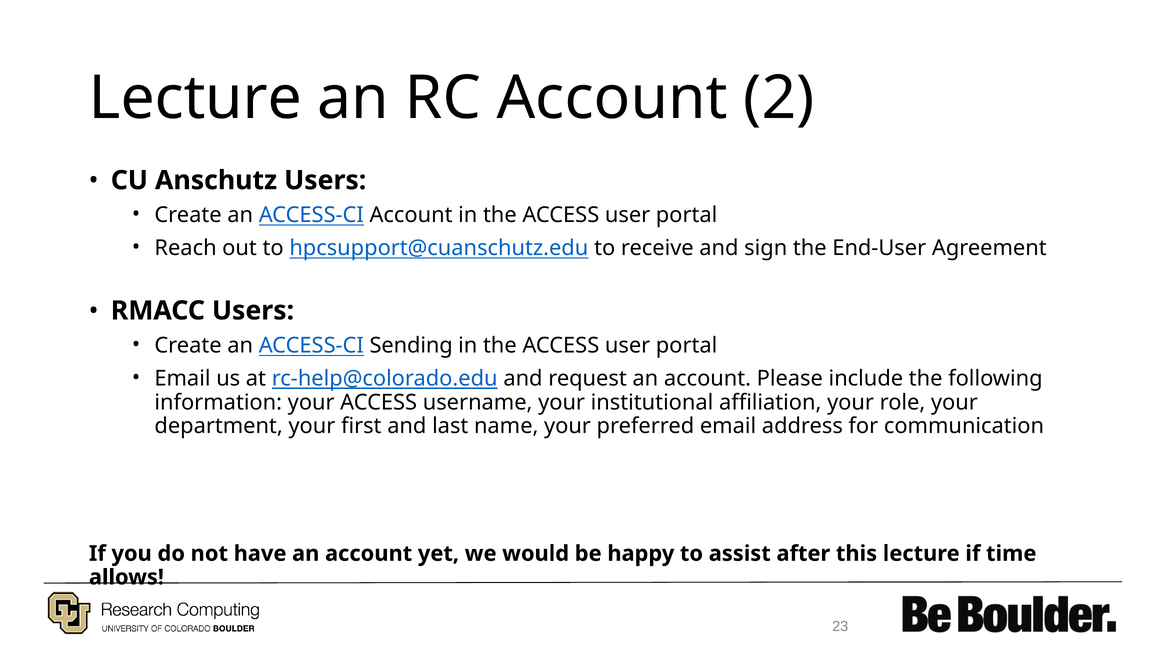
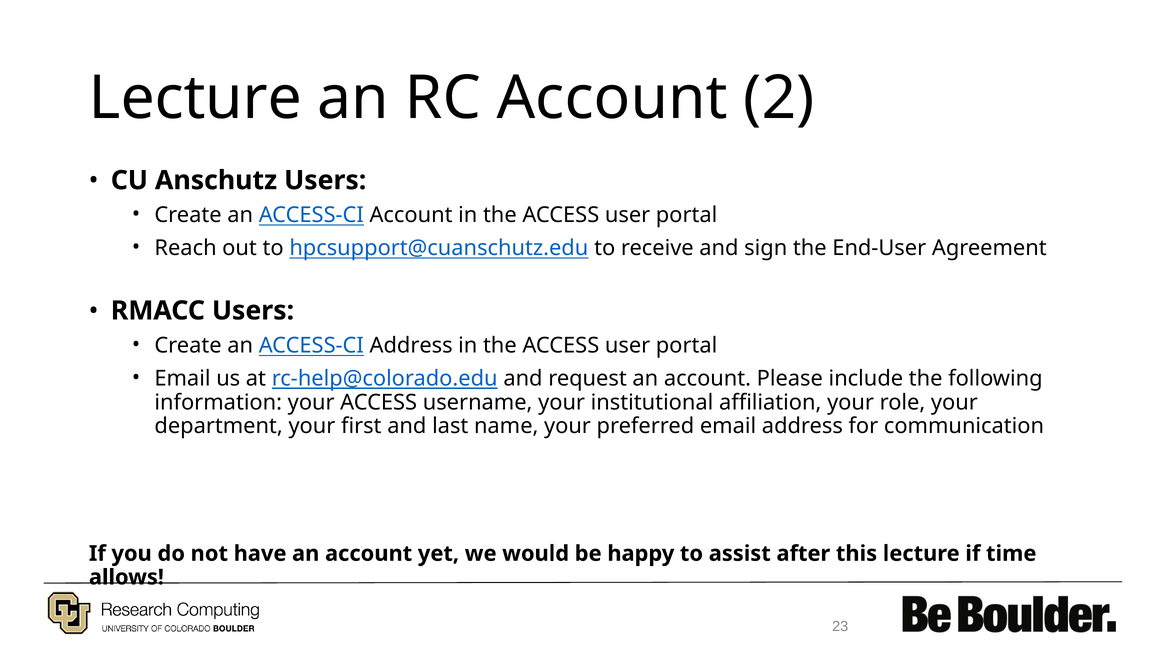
ACCESS-CI Sending: Sending -> Address
